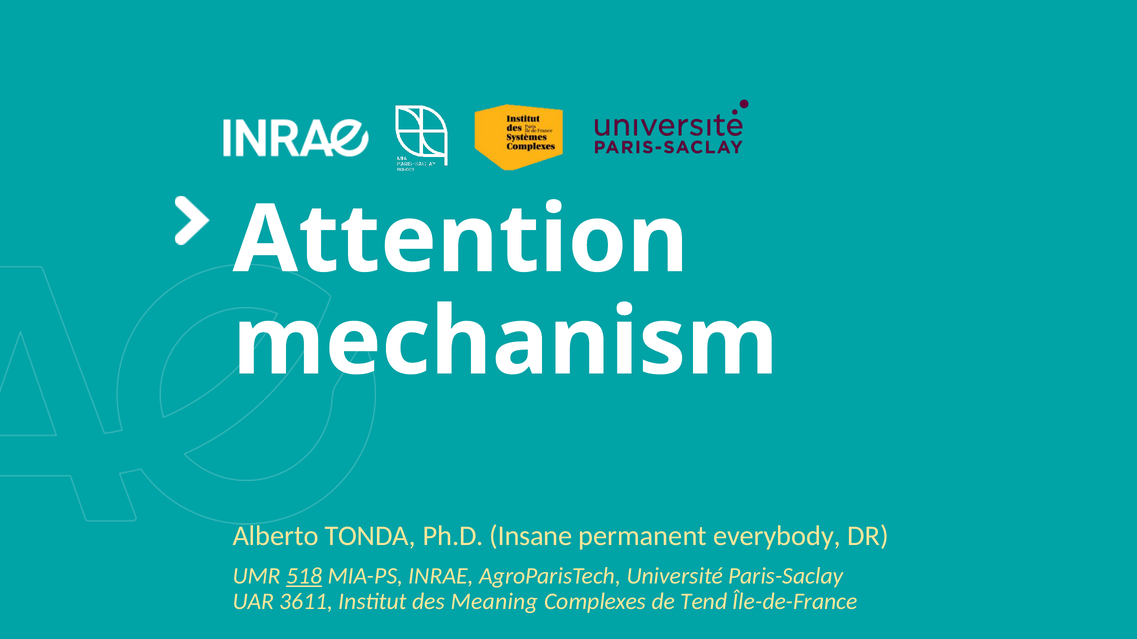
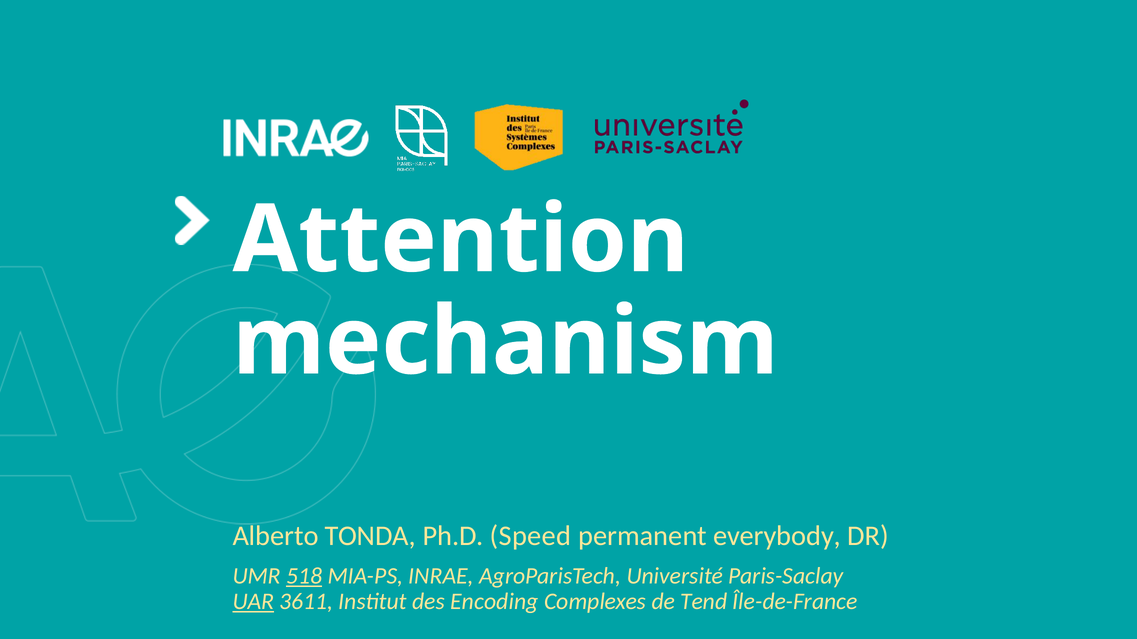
Insane: Insane -> Speed
UAR underline: none -> present
Meaning: Meaning -> Encoding
